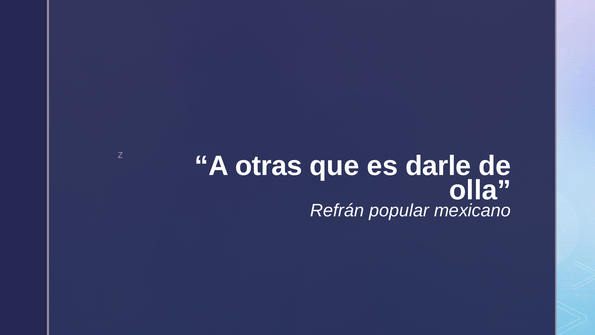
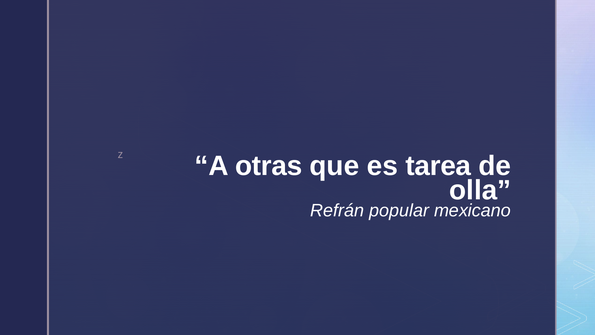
darle: darle -> tarea
